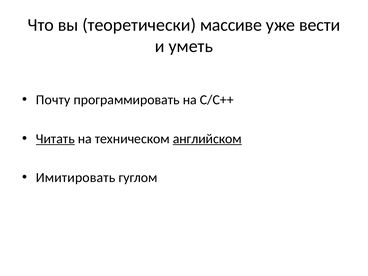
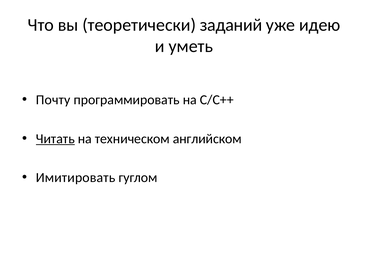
массиве: массиве -> заданий
вести: вести -> идею
английском underline: present -> none
